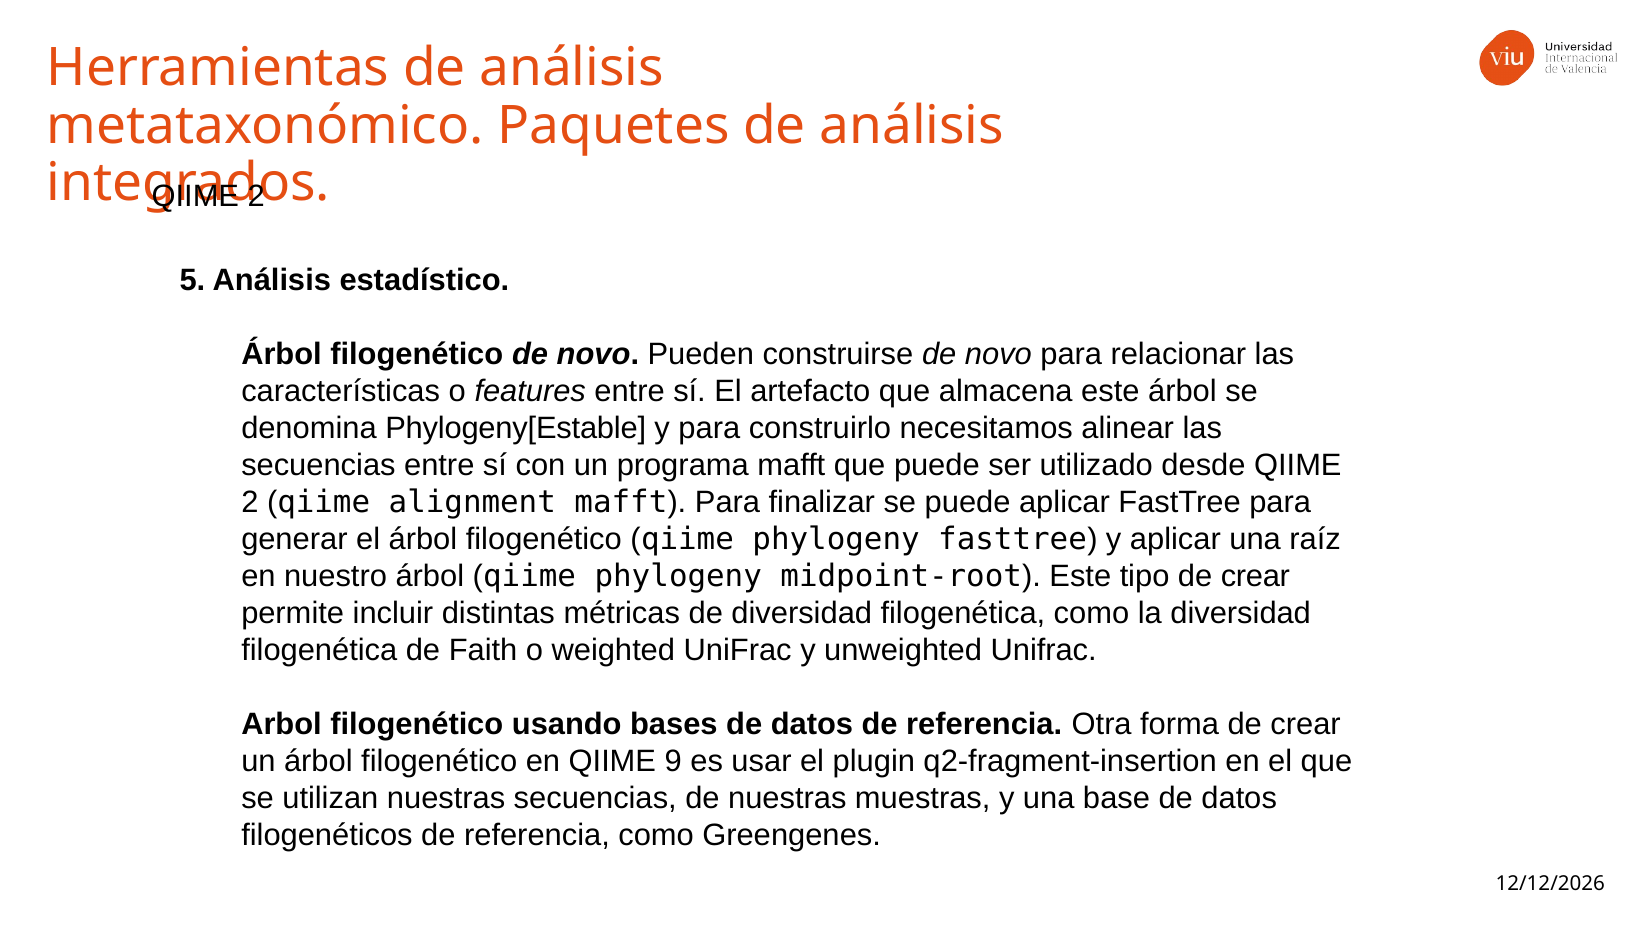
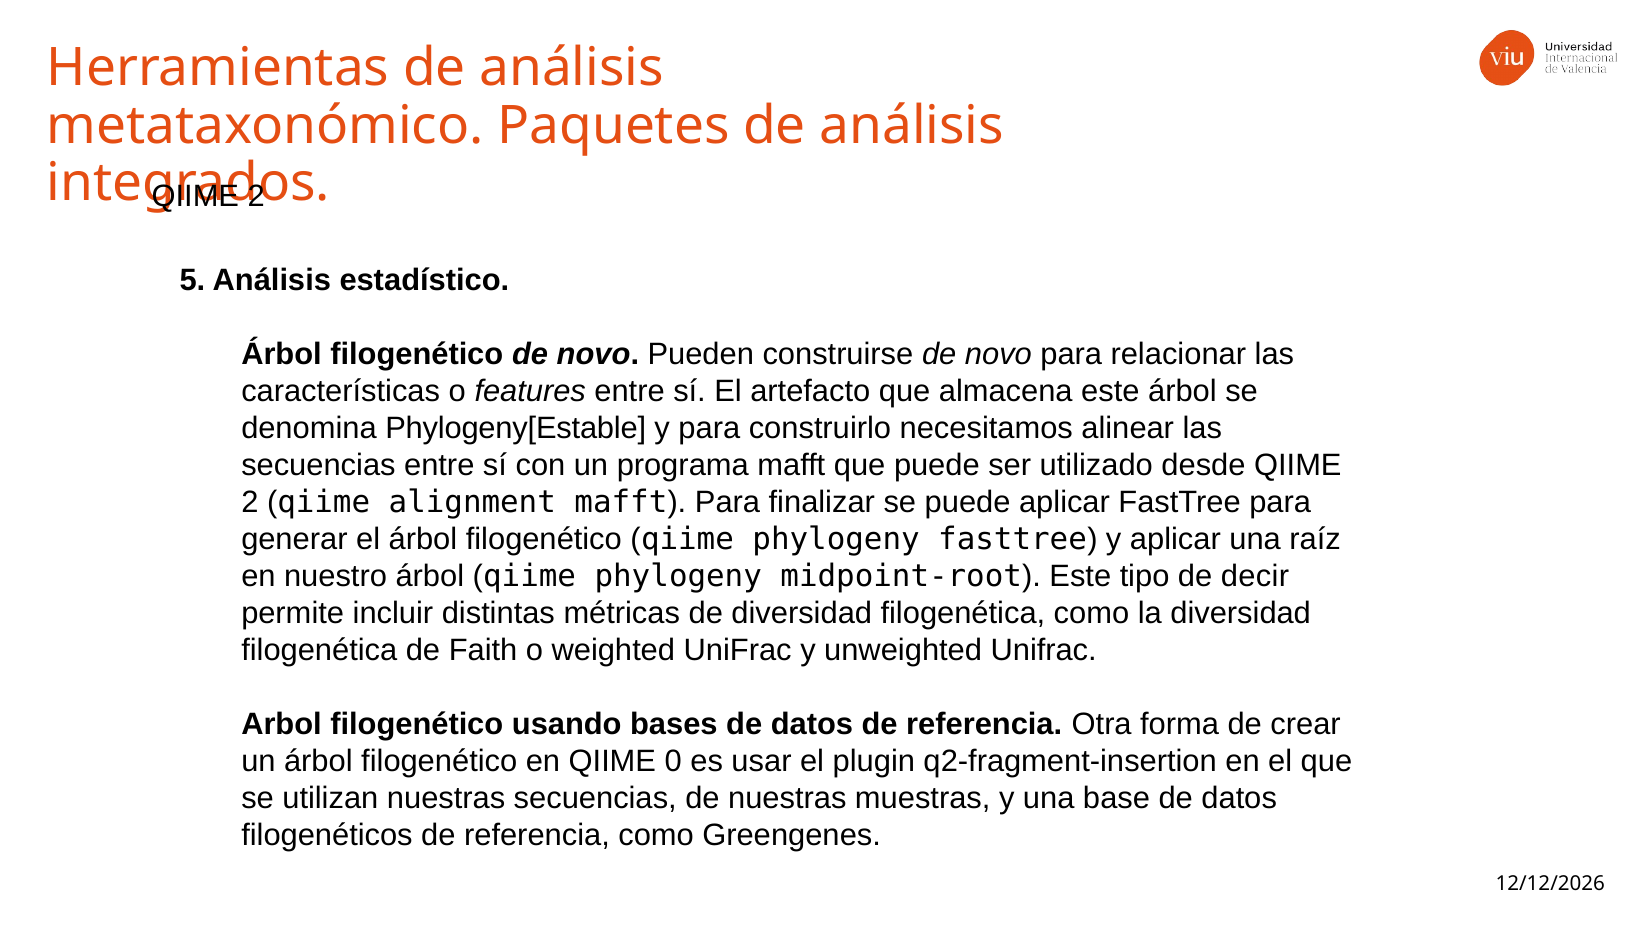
tipo de crear: crear -> decir
9: 9 -> 0
